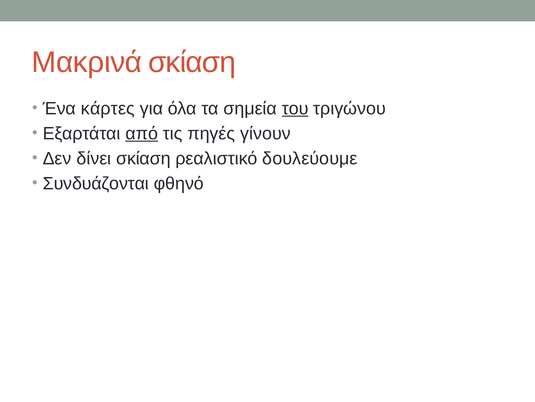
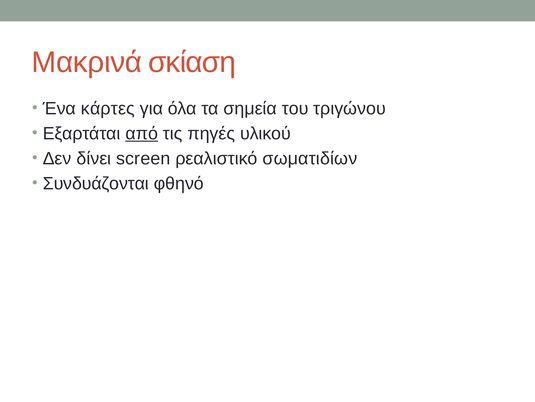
του underline: present -> none
γίνουν: γίνουν -> υλικού
δίνει σκίαση: σκίαση -> screen
δουλεύουμε: δουλεύουμε -> σωματιδίων
